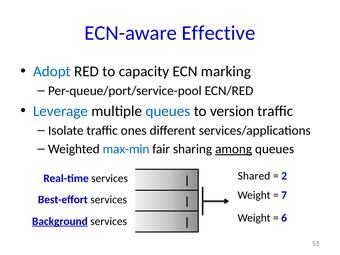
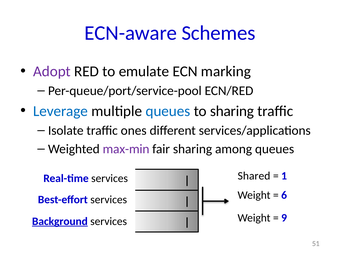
Effective: Effective -> Schemes
Adopt colour: blue -> purple
capacity: capacity -> emulate
to version: version -> sharing
max-min colour: blue -> purple
among underline: present -> none
2: 2 -> 1
7: 7 -> 6
6: 6 -> 9
